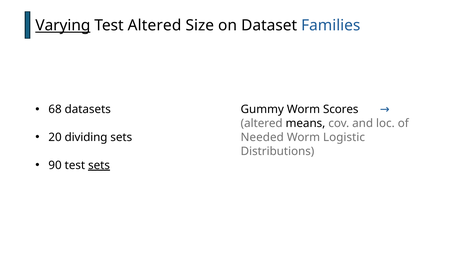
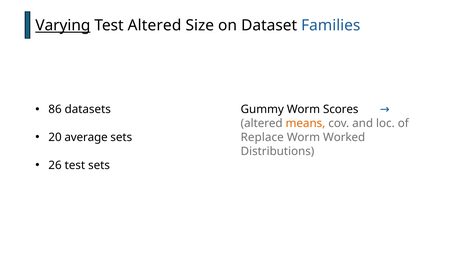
68: 68 -> 86
means colour: black -> orange
dividing: dividing -> average
Needed: Needed -> Replace
Logistic: Logistic -> Worked
90: 90 -> 26
sets at (99, 165) underline: present -> none
